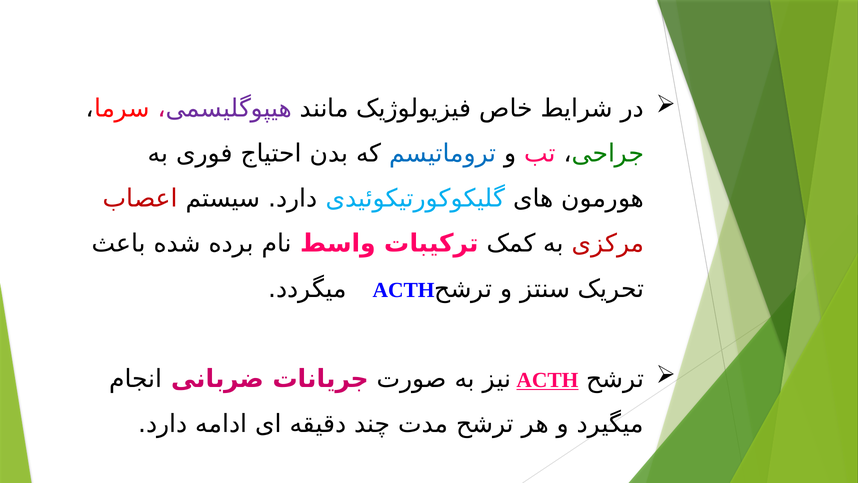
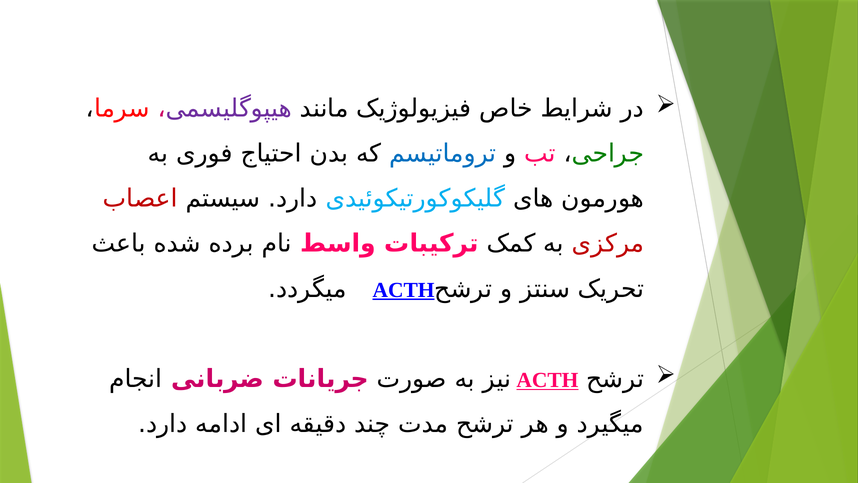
ACTH at (404, 290) underline: none -> present
